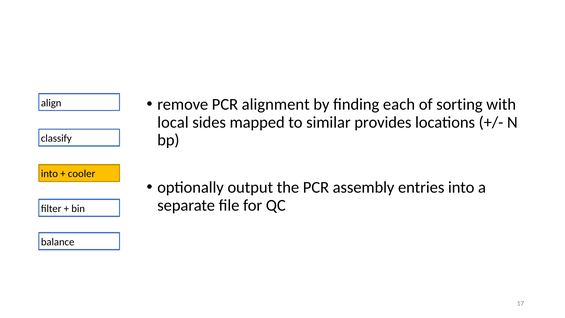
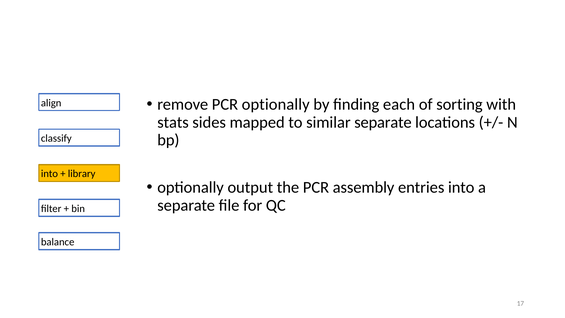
PCR alignment: alignment -> optionally
local: local -> stats
similar provides: provides -> separate
cooler: cooler -> library
